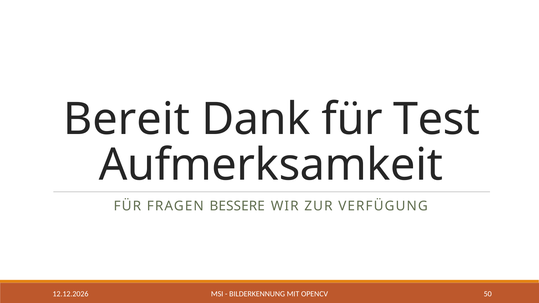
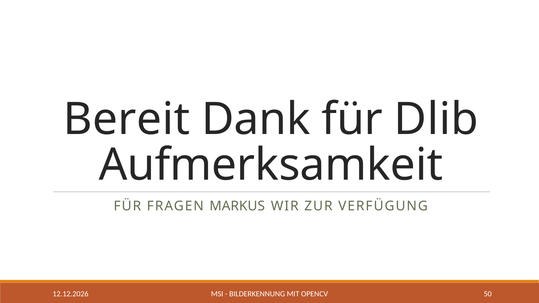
Test: Test -> Dlib
BESSERE: BESSERE -> MARKUS
